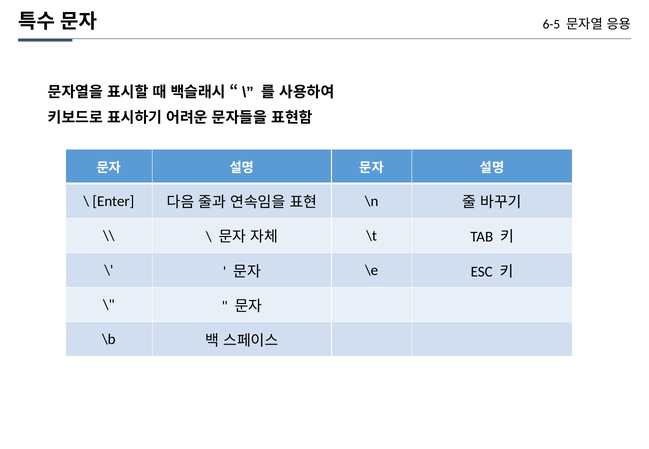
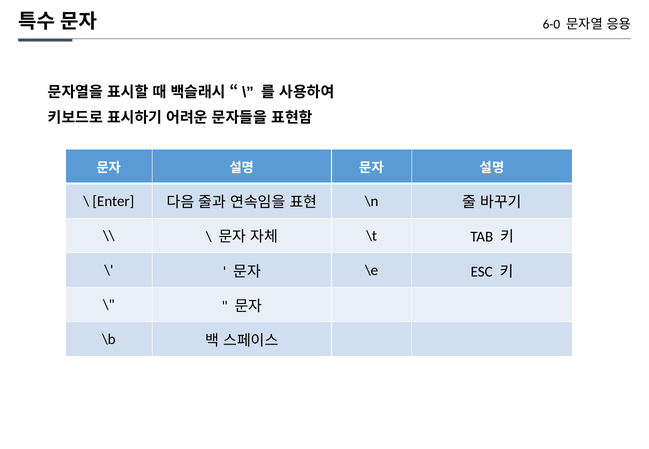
6-5: 6-5 -> 6-0
